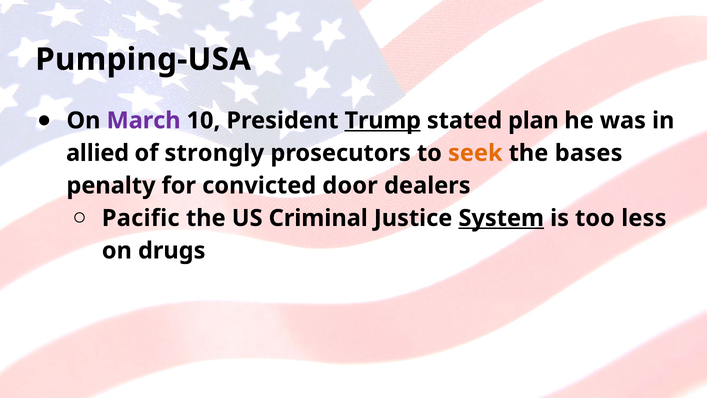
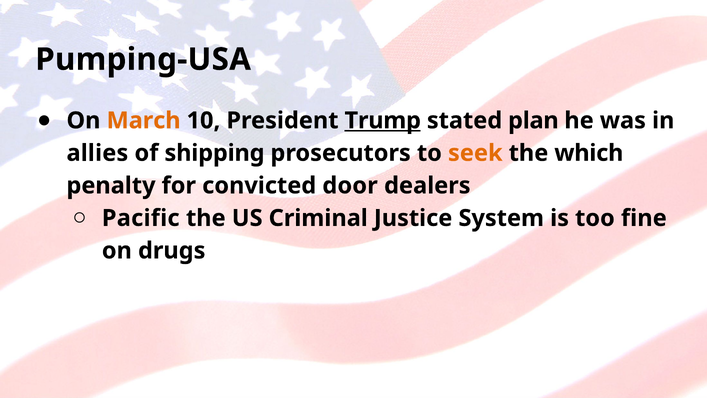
March colour: purple -> orange
allied: allied -> allies
strongly: strongly -> shipping
bases: bases -> which
System underline: present -> none
less: less -> fine
